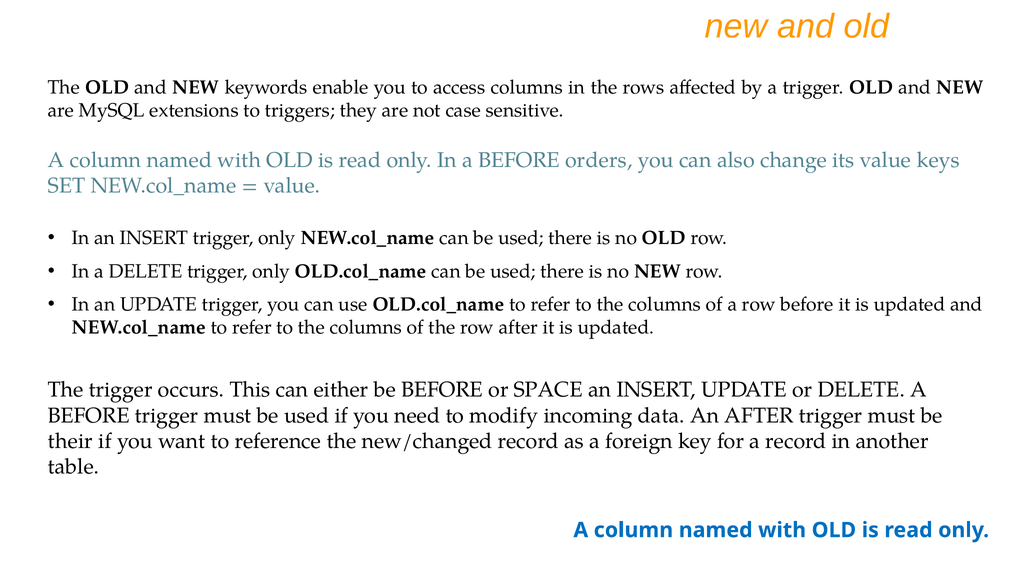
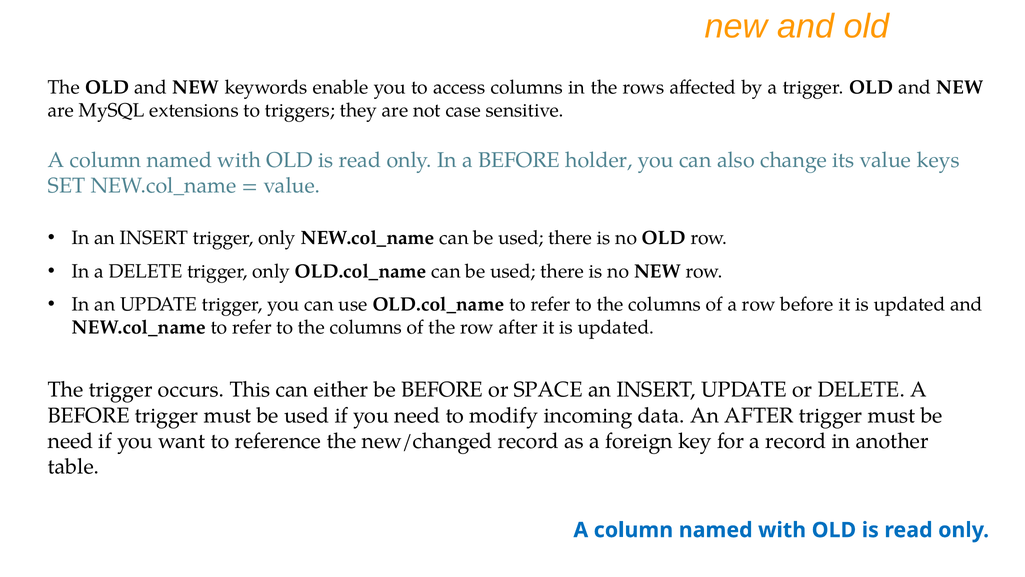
orders: orders -> holder
their at (70, 441): their -> need
